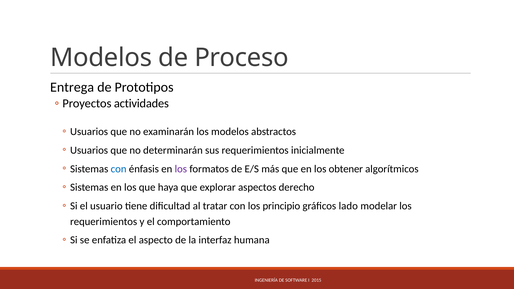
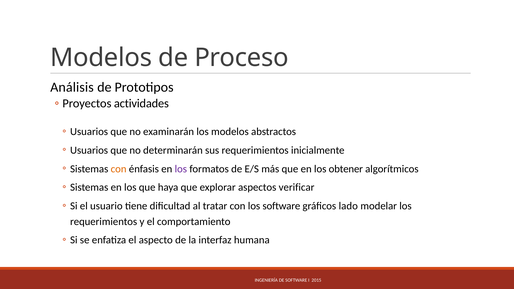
Entrega: Entrega -> Análisis
con at (119, 169) colour: blue -> orange
derecho: derecho -> verificar
los principio: principio -> software
